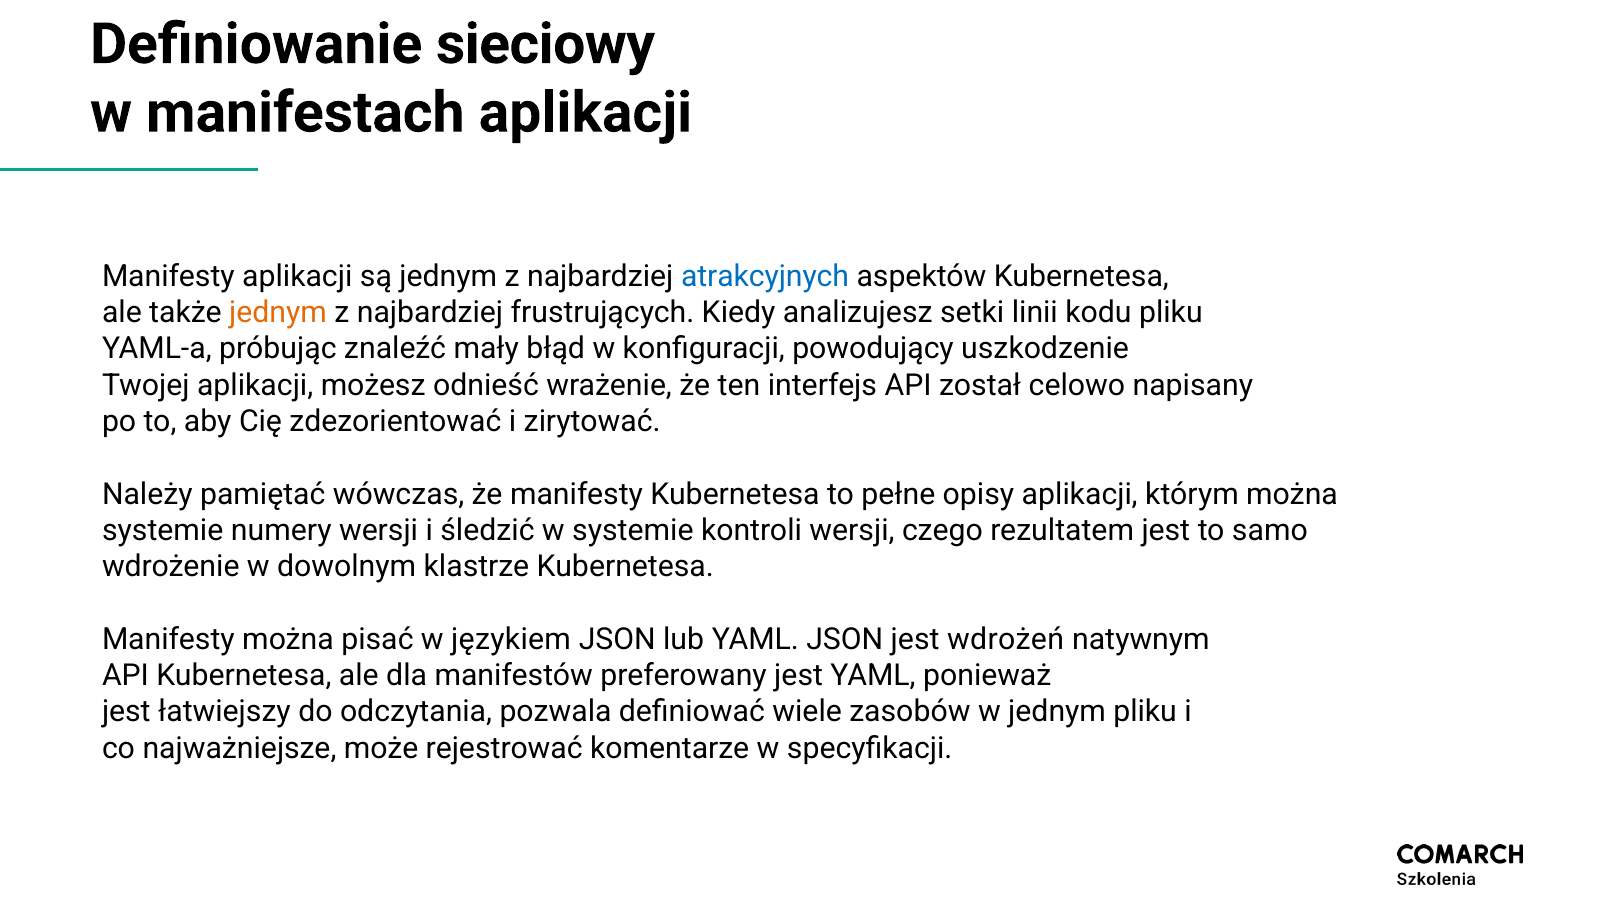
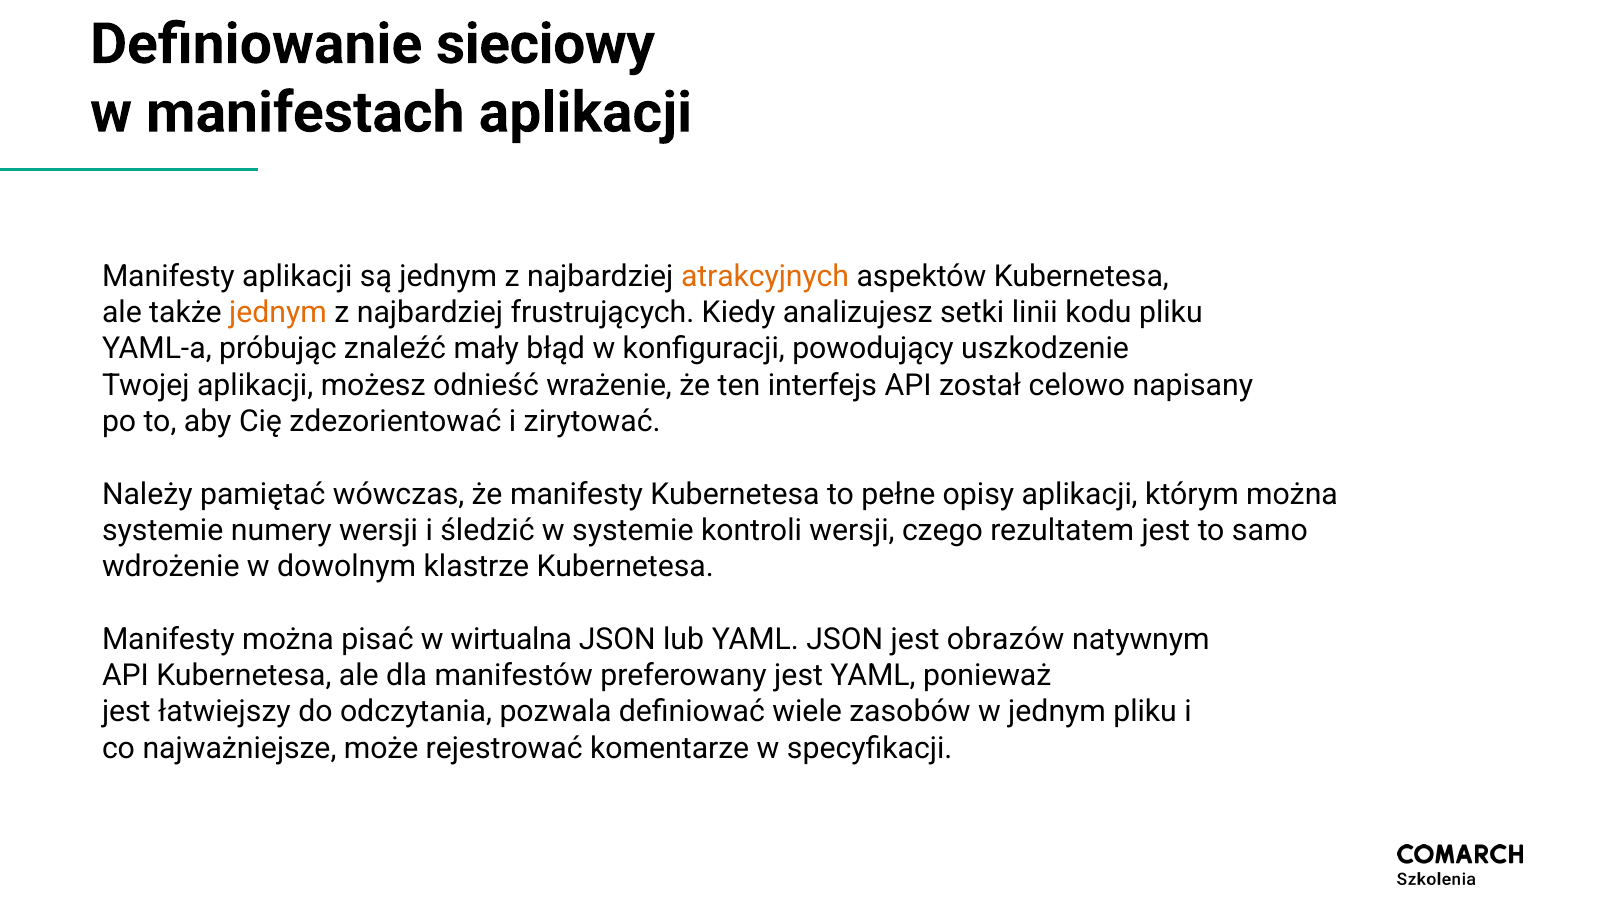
atrakcyjnych colour: blue -> orange
językiem: językiem -> wirtualna
wdrożeń: wdrożeń -> obrazów
